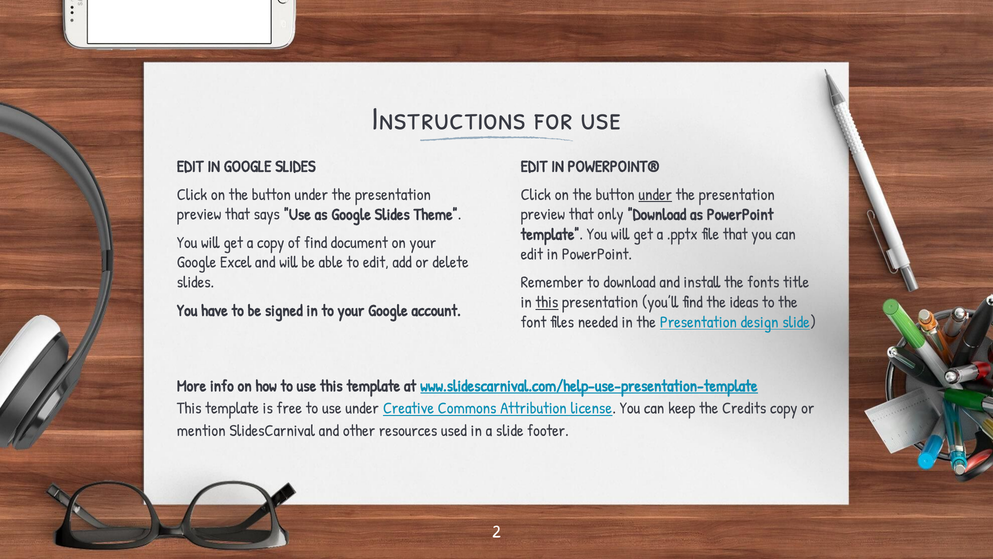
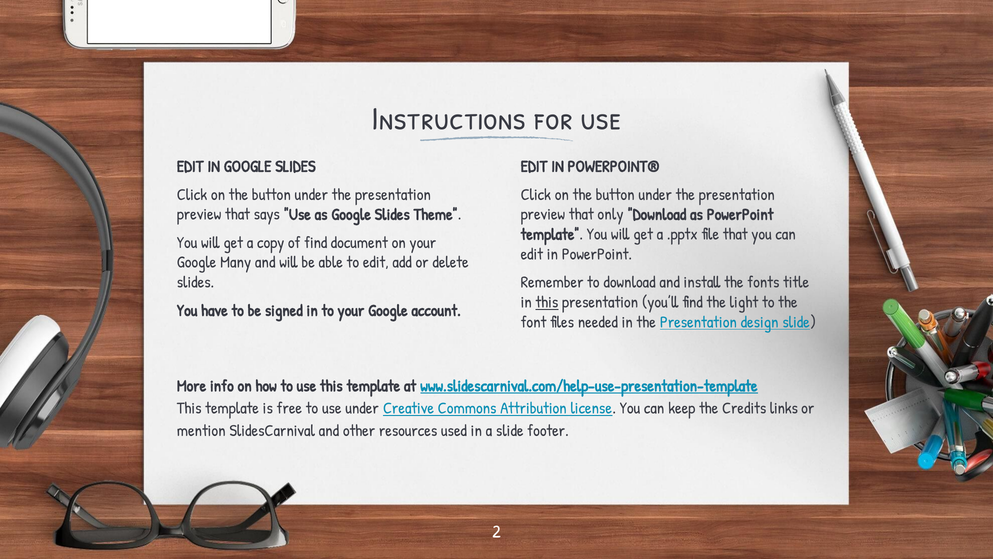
under at (655, 194) underline: present -> none
Excel: Excel -> Many
ideas: ideas -> light
Credits copy: copy -> links
